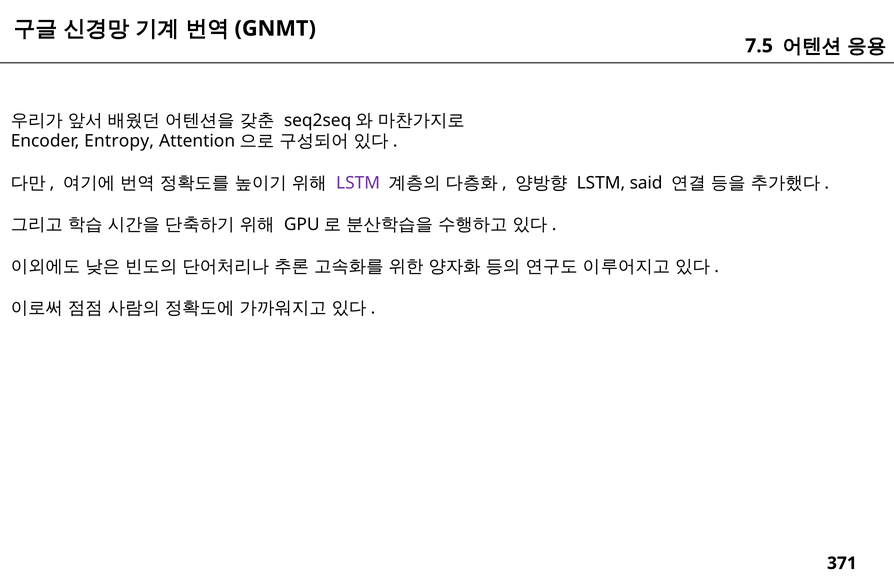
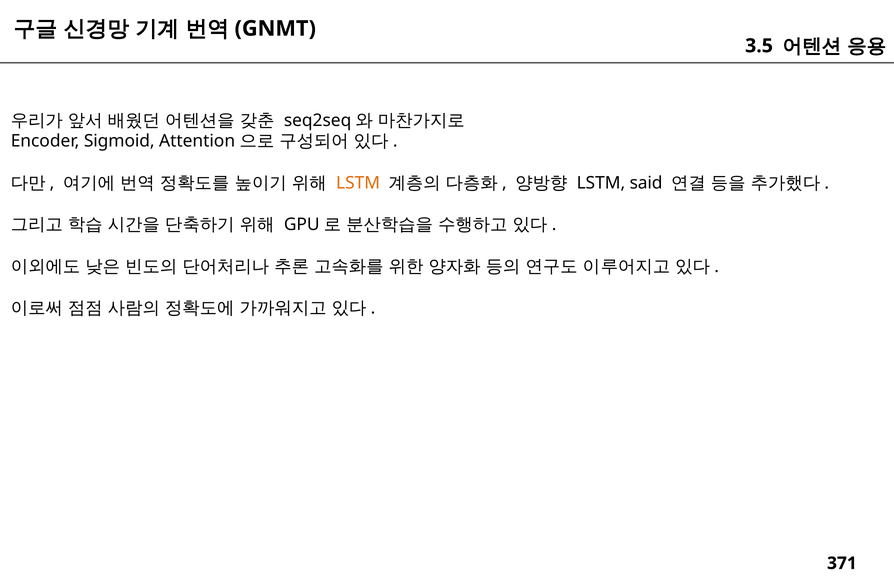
7.5: 7.5 -> 3.5
Entropy: Entropy -> Sigmoid
LSTM at (358, 183) colour: purple -> orange
